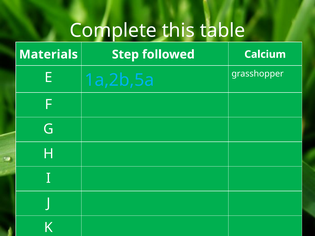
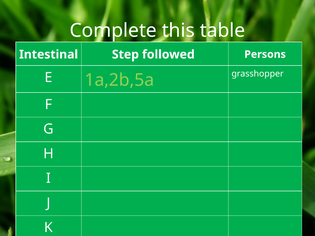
Materials: Materials -> Intestinal
Calcium: Calcium -> Persons
1a,2b,5a colour: light blue -> light green
